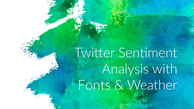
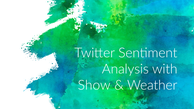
Fonts: Fonts -> Show
